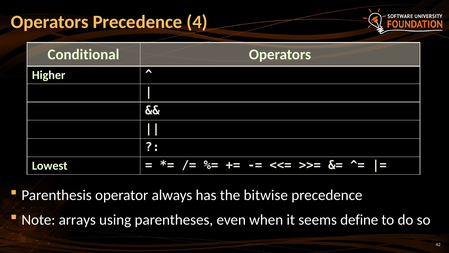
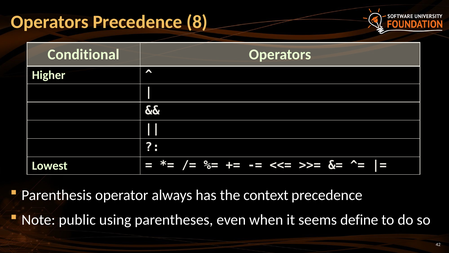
4: 4 -> 8
bitwise: bitwise -> context
arrays: arrays -> public
